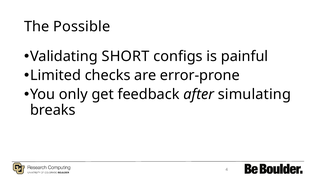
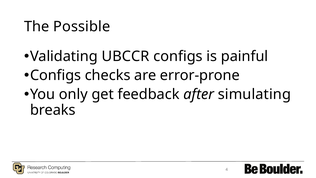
SHORT: SHORT -> UBCCR
Limited at (56, 75): Limited -> Configs
